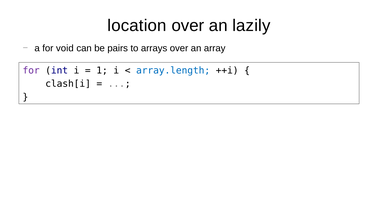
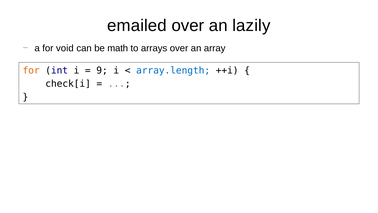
location: location -> emailed
pairs: pairs -> math
for at (31, 70) colour: purple -> orange
1: 1 -> 9
clash[i: clash[i -> check[i
